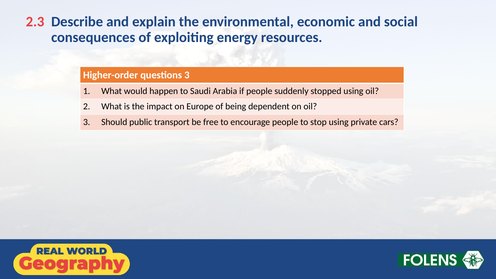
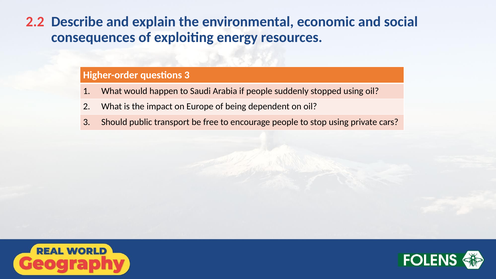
2.3: 2.3 -> 2.2
